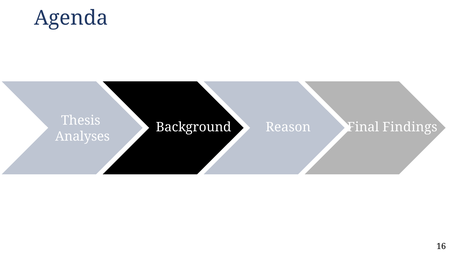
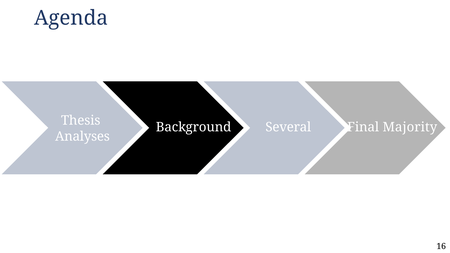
Reason: Reason -> Several
Findings: Findings -> Majority
